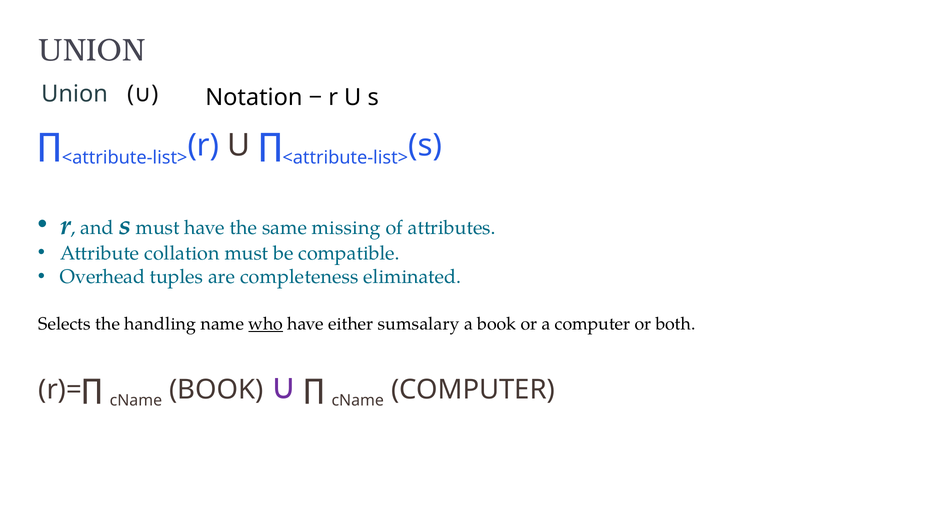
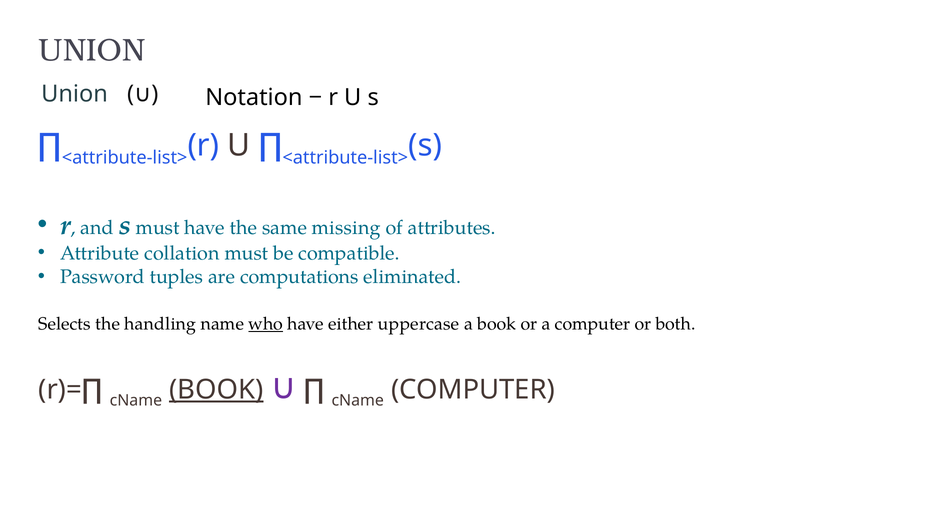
Overhead: Overhead -> Password
completeness: completeness -> computations
sumsalary: sumsalary -> uppercase
BOOK at (216, 390) underline: none -> present
